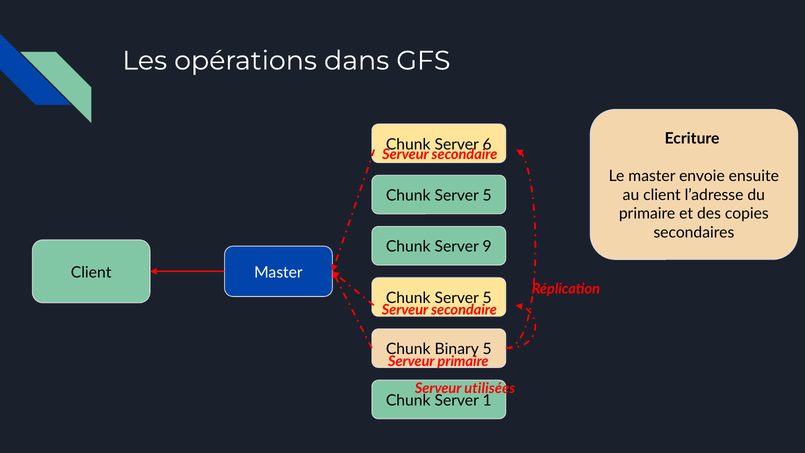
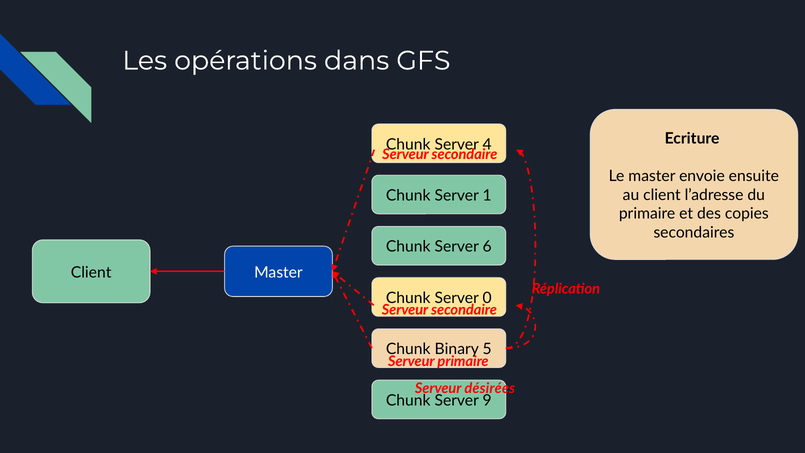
6: 6 -> 4
5 at (487, 196): 5 -> 1
9: 9 -> 6
5 at (487, 298): 5 -> 0
utilisées: utilisées -> désirées
1: 1 -> 9
